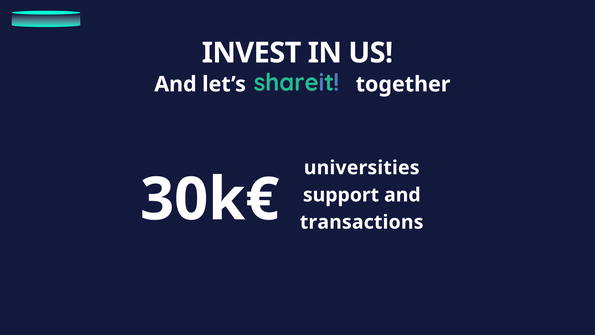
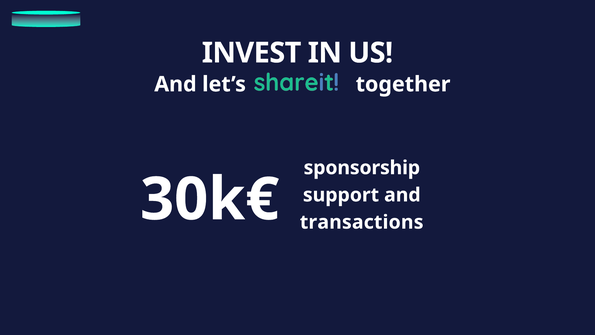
universities: universities -> sponsorship
